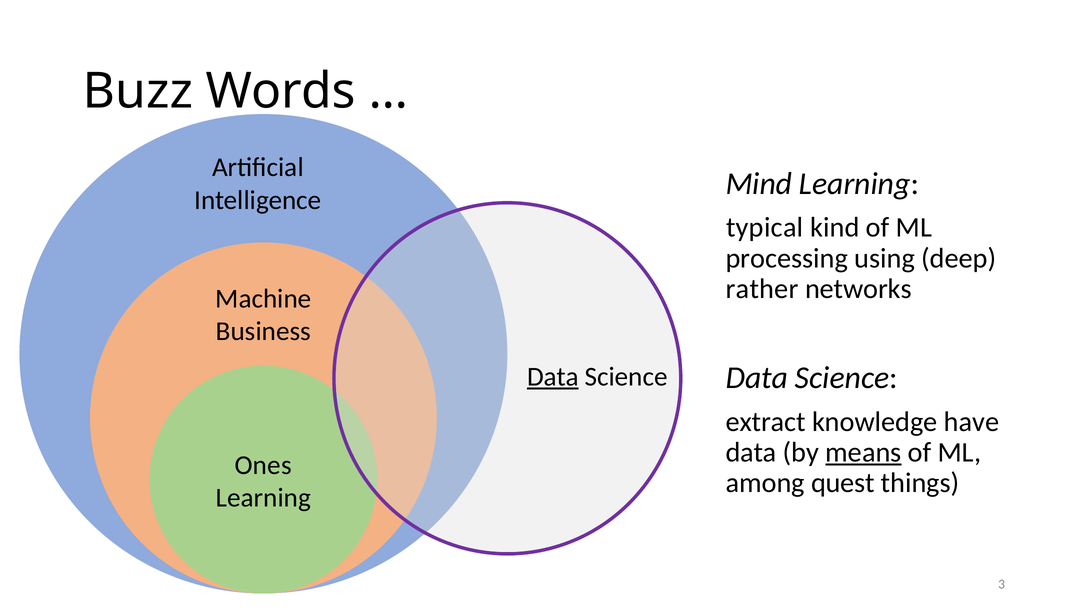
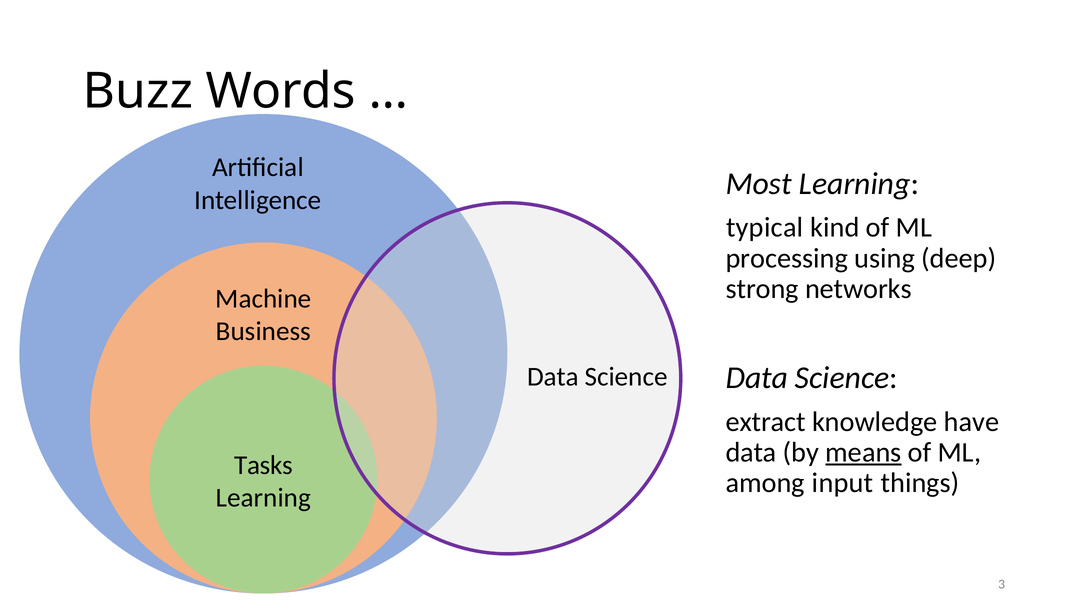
Mind: Mind -> Most
rather: rather -> strong
Data at (553, 377) underline: present -> none
Ones: Ones -> Tasks
quest: quest -> input
